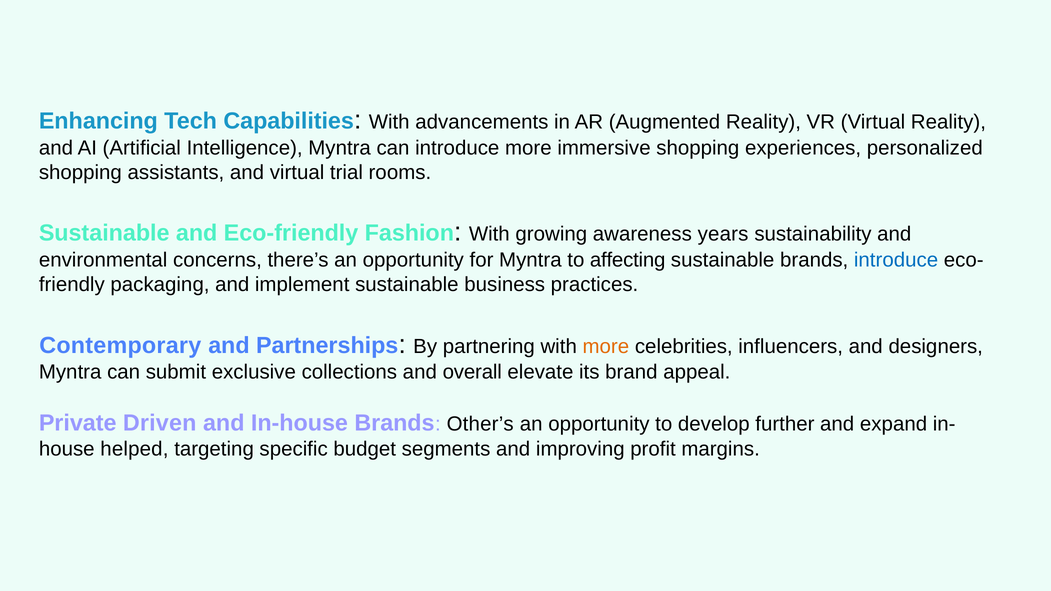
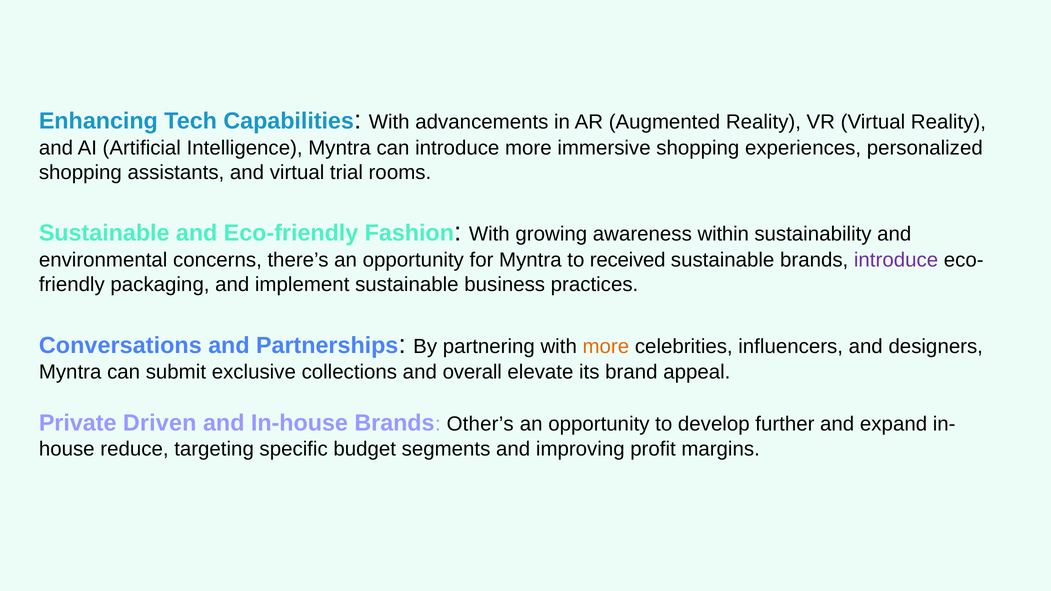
years: years -> within
affecting: affecting -> received
introduce at (896, 260) colour: blue -> purple
Contemporary: Contemporary -> Conversations
helped: helped -> reduce
